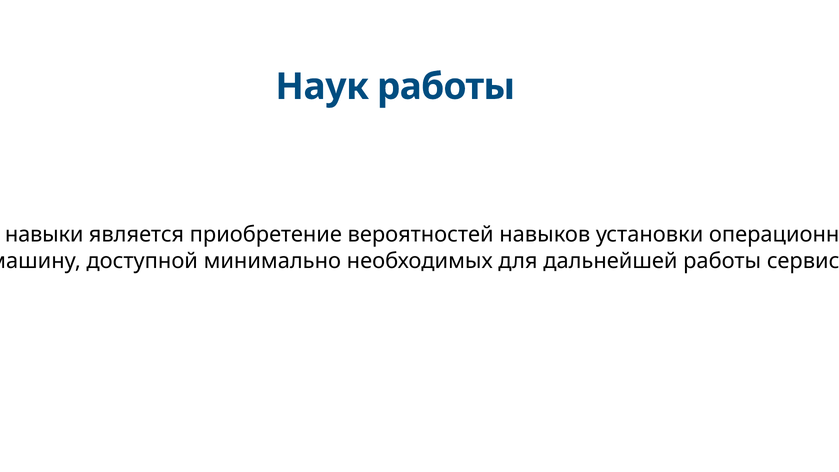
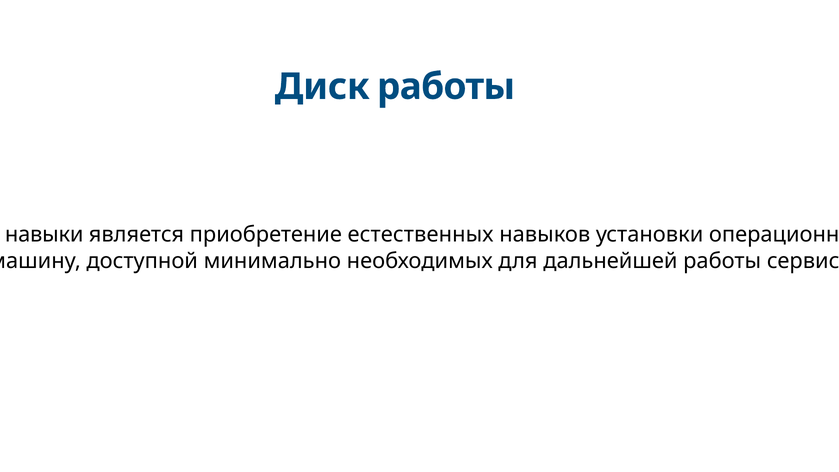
Наук: Наук -> Диск
вероятностей: вероятностей -> естественных
